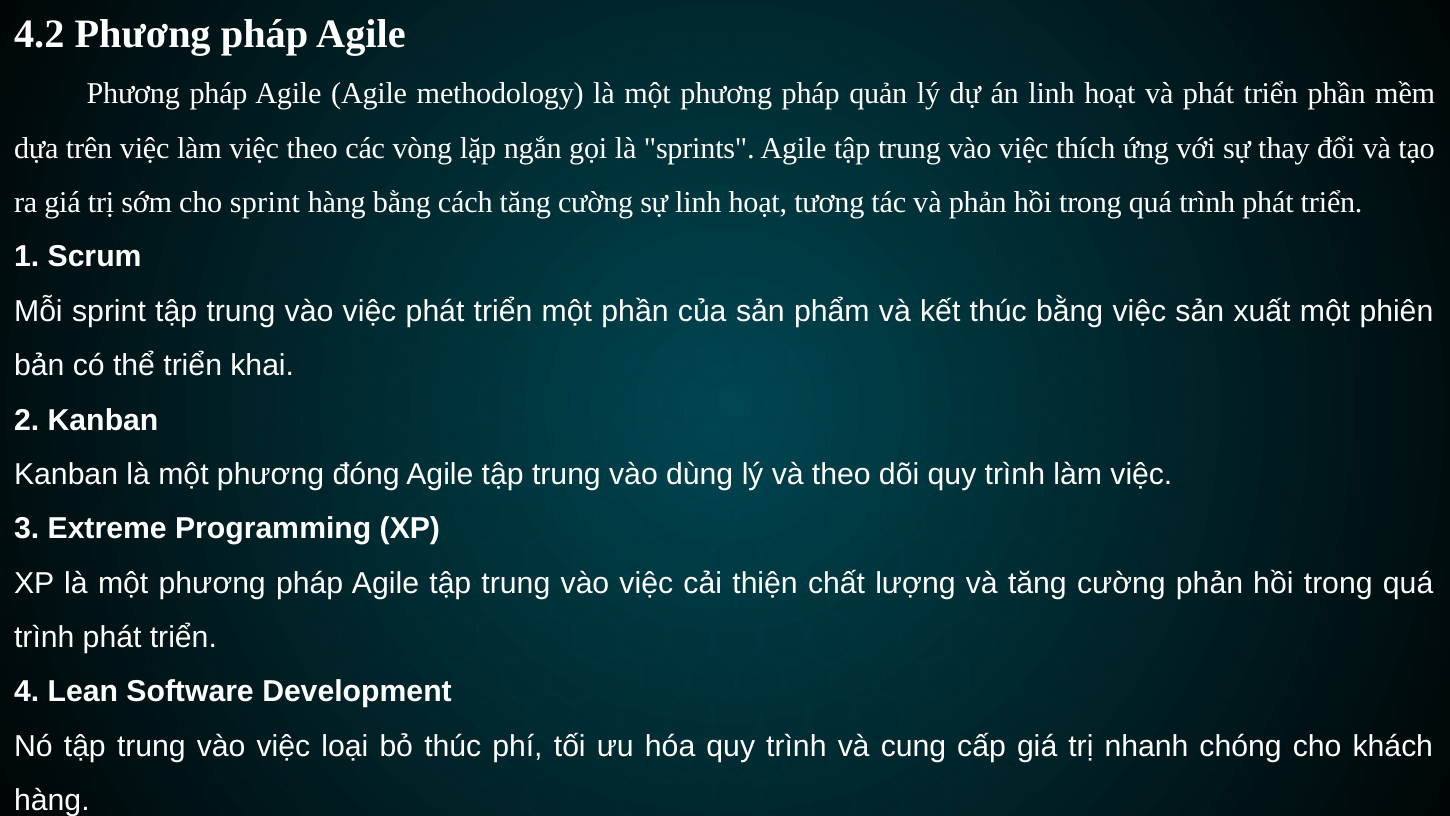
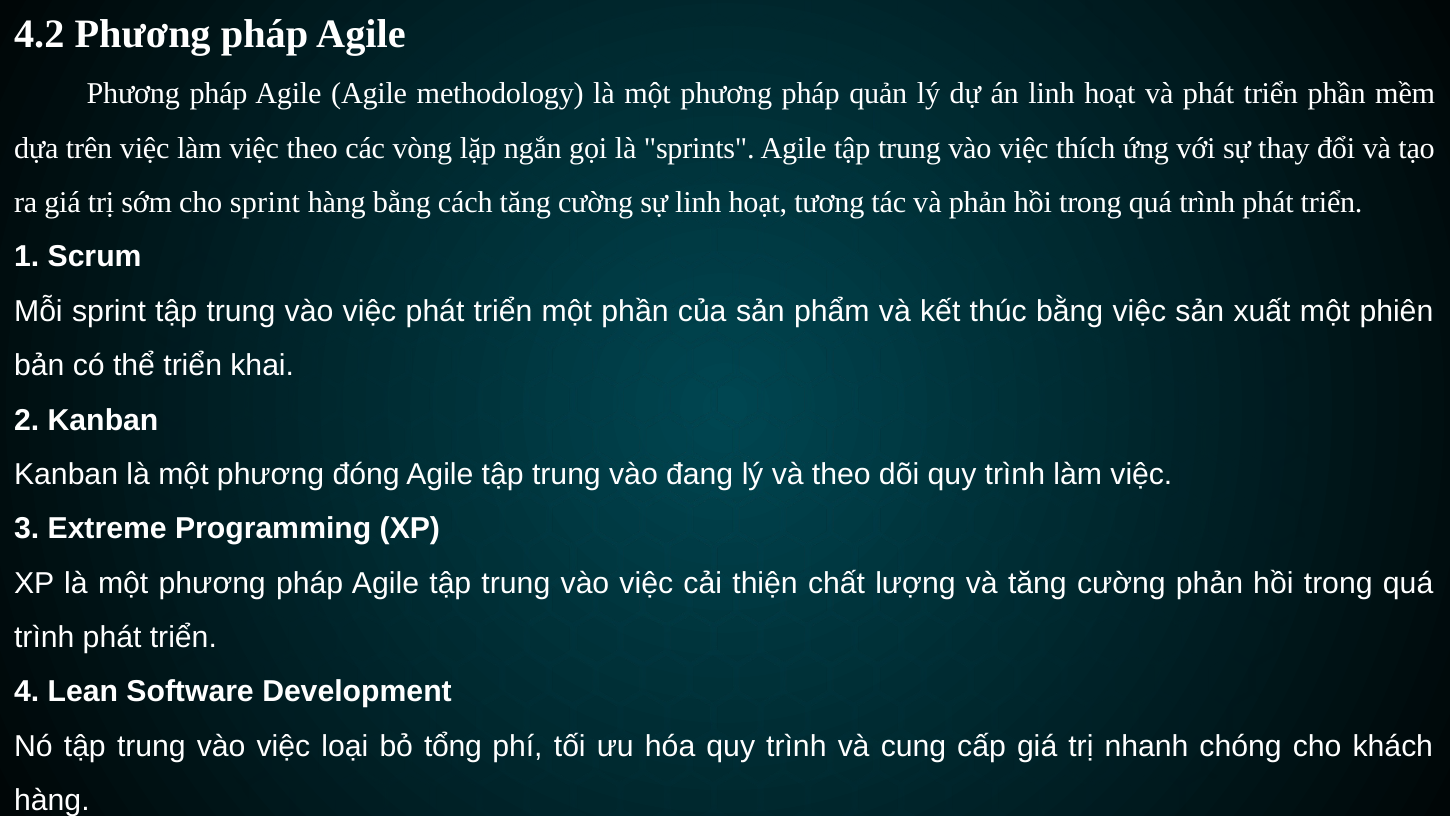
dùng: dùng -> đang
bỏ thúc: thúc -> tổng
